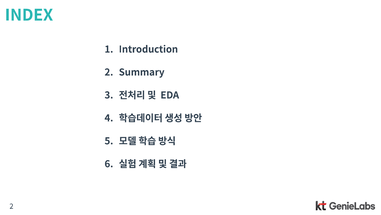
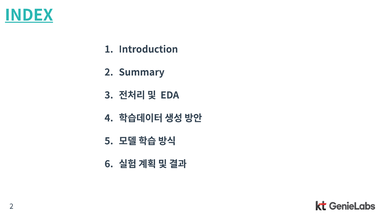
INDEX underline: none -> present
